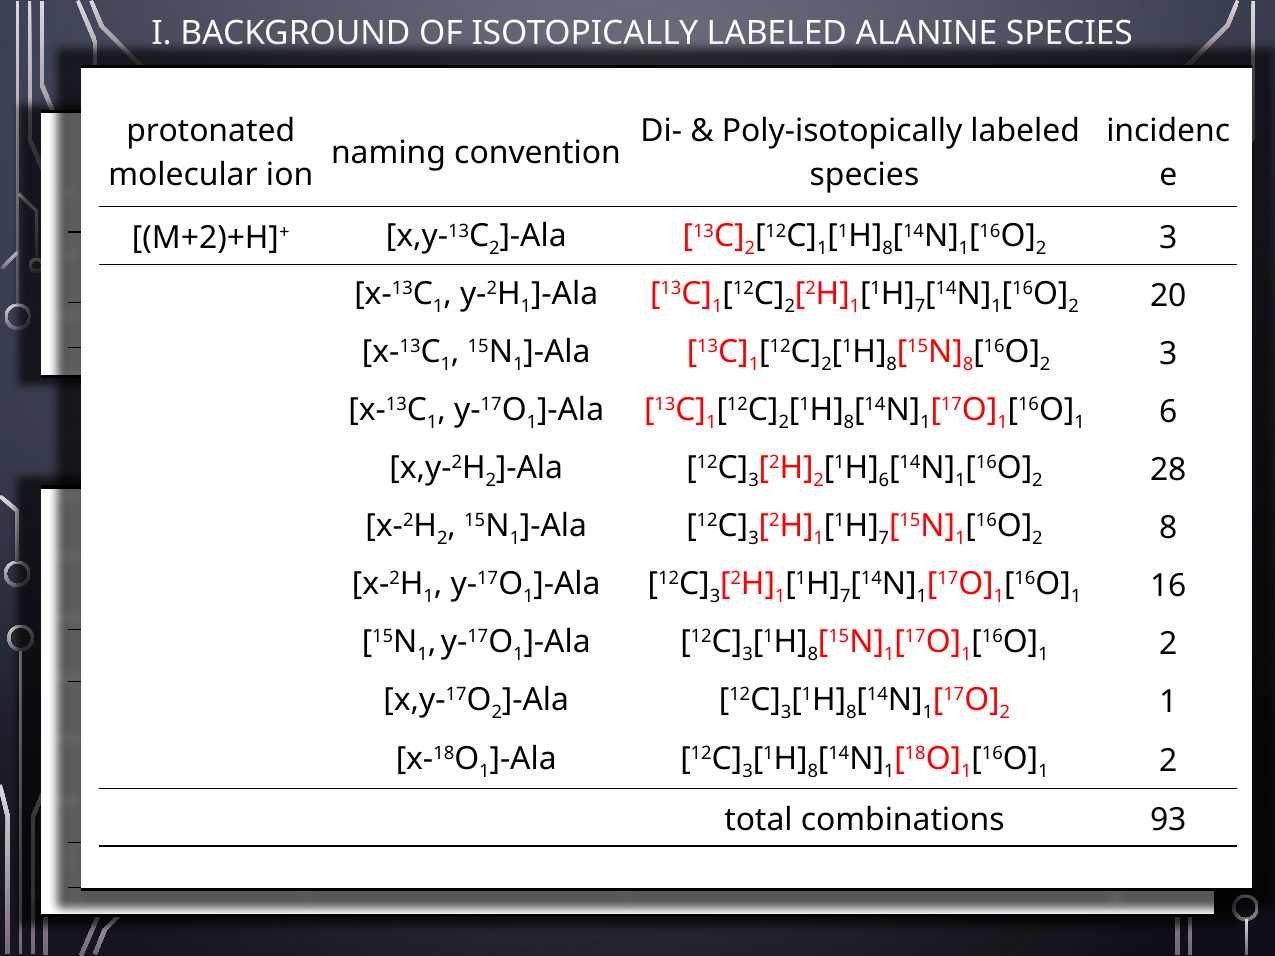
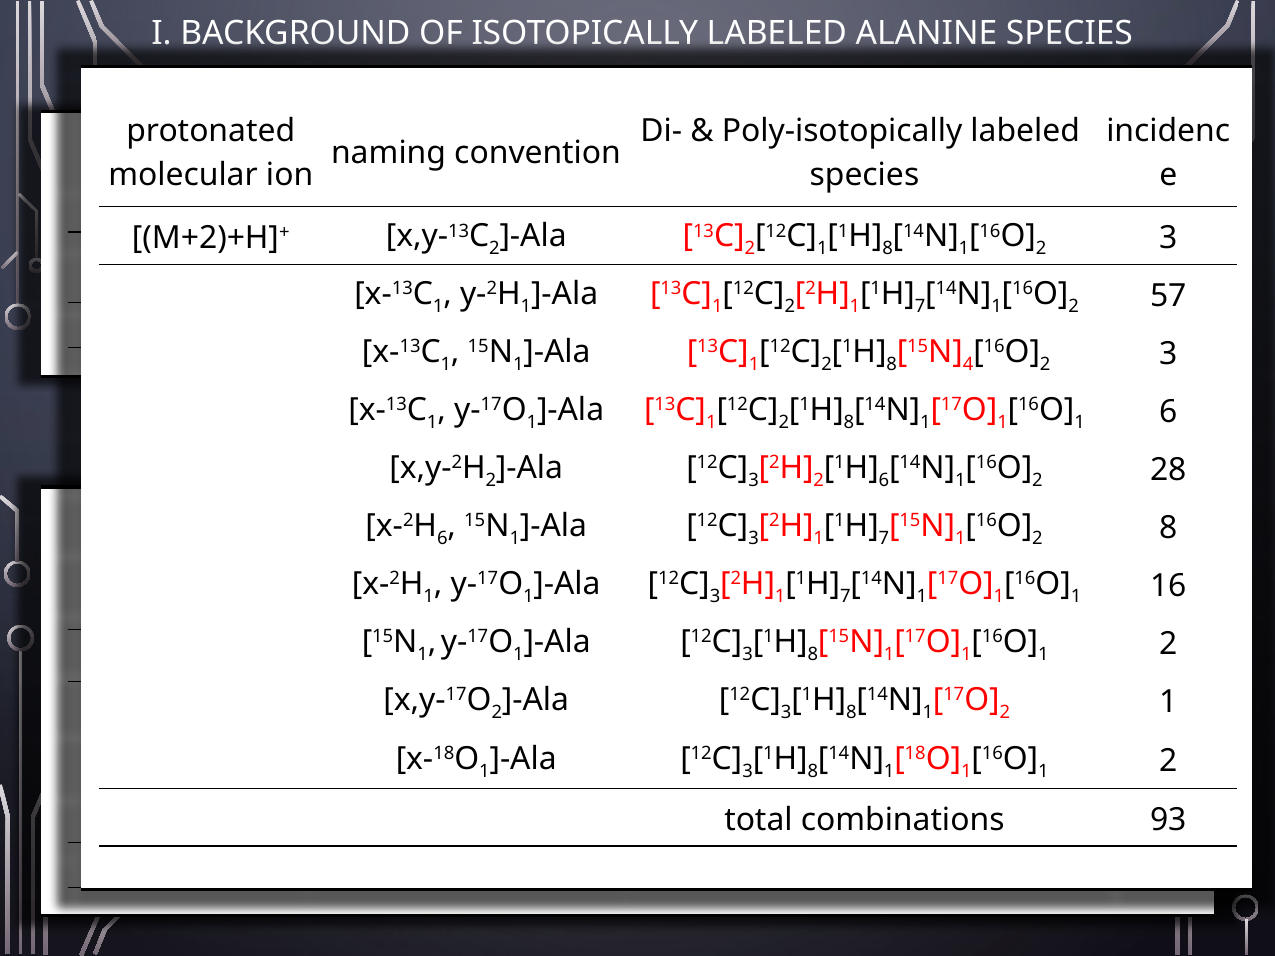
20: 20 -> 57
8 at (968, 364): 8 -> 4
2 at (442, 538): 2 -> 6
